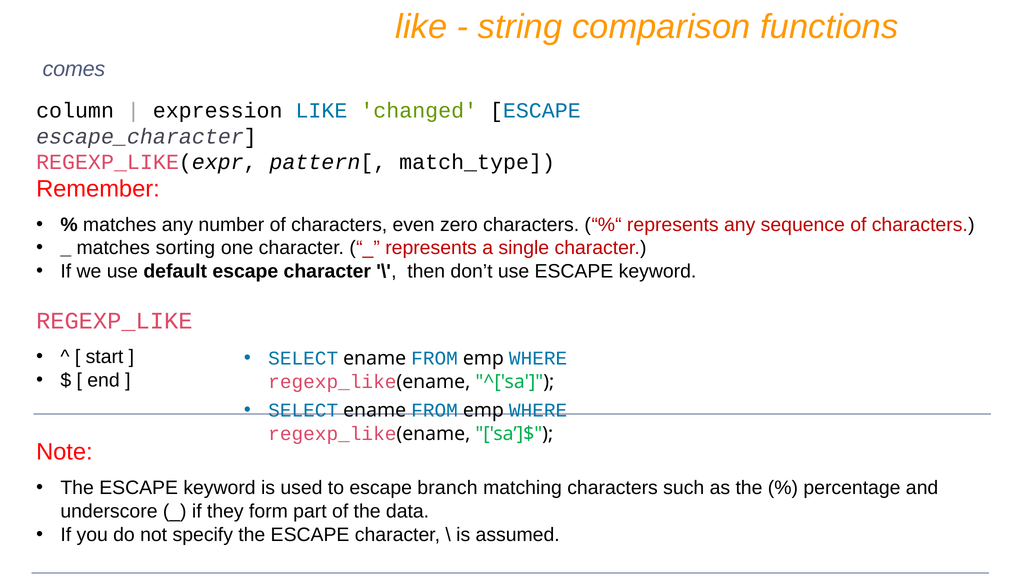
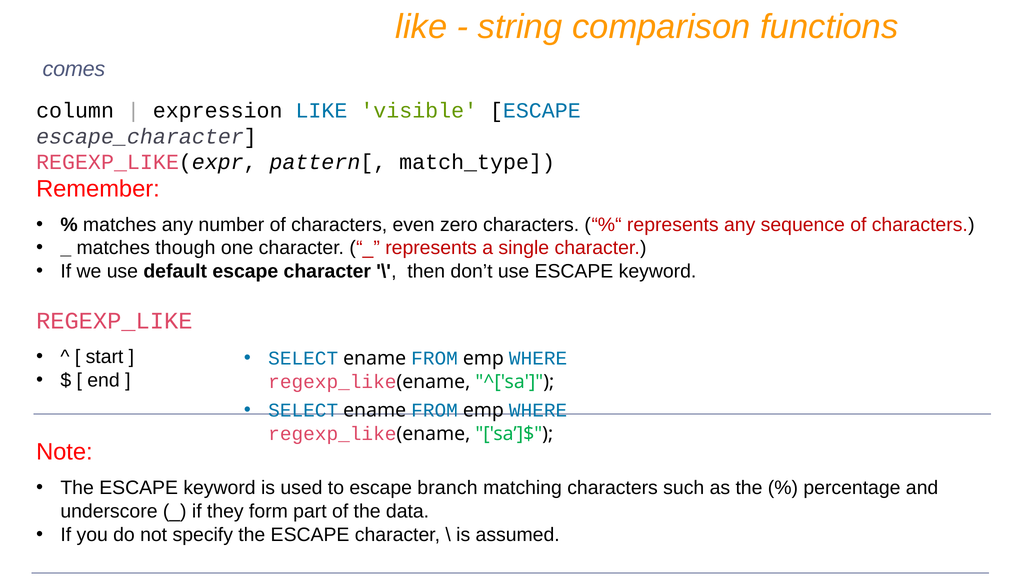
changed: changed -> visible
sorting: sorting -> though
